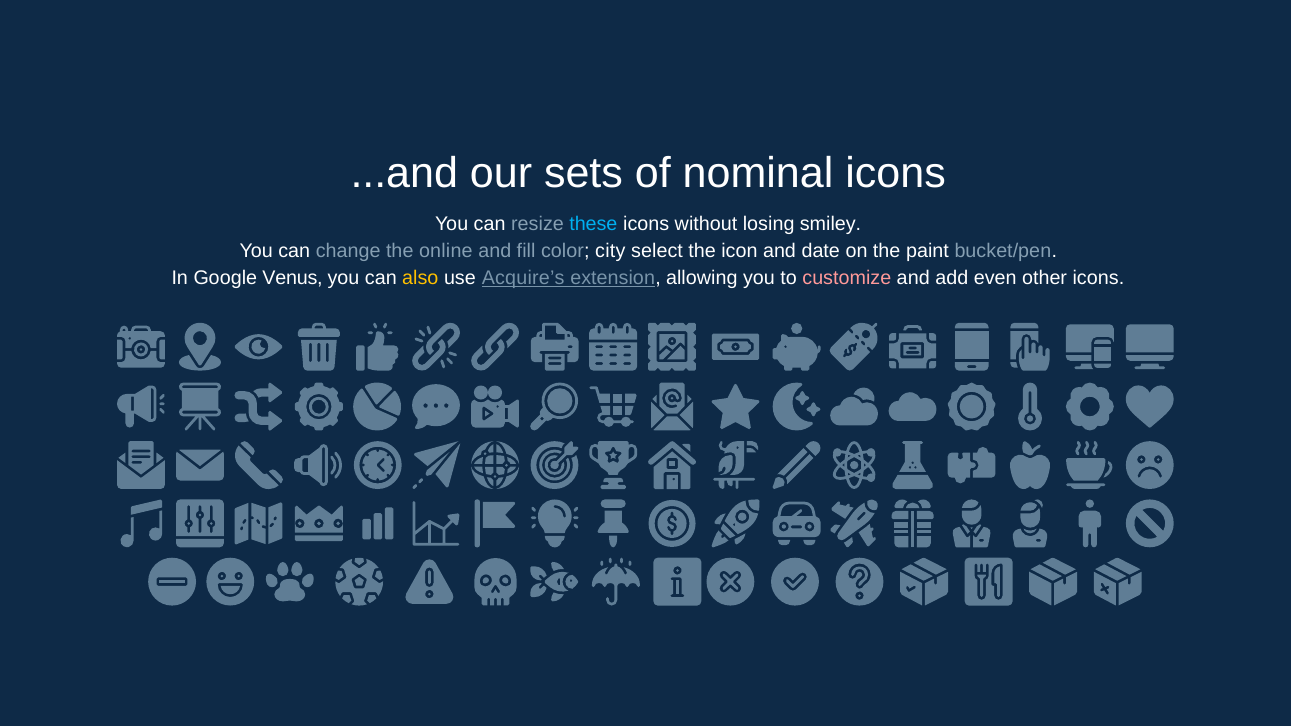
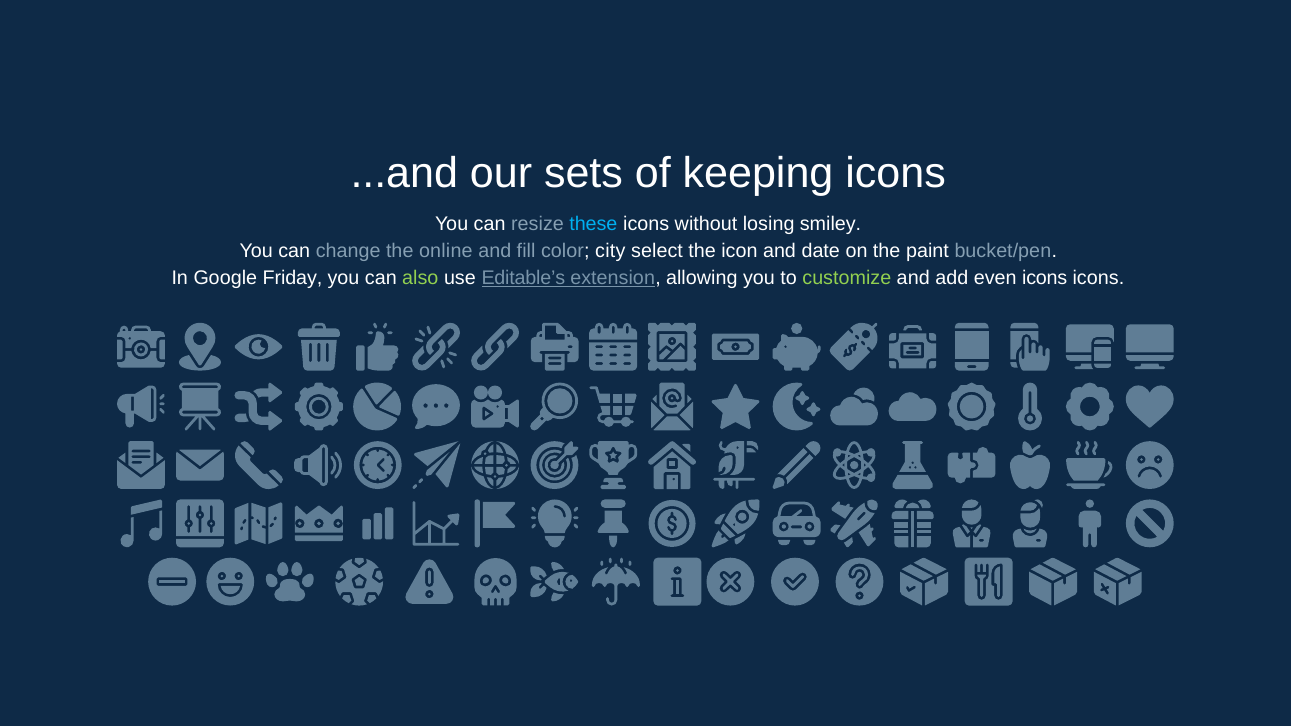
nominal: nominal -> keeping
Venus: Venus -> Friday
also colour: yellow -> light green
Acquire’s: Acquire’s -> Editable’s
customize colour: pink -> light green
even other: other -> icons
